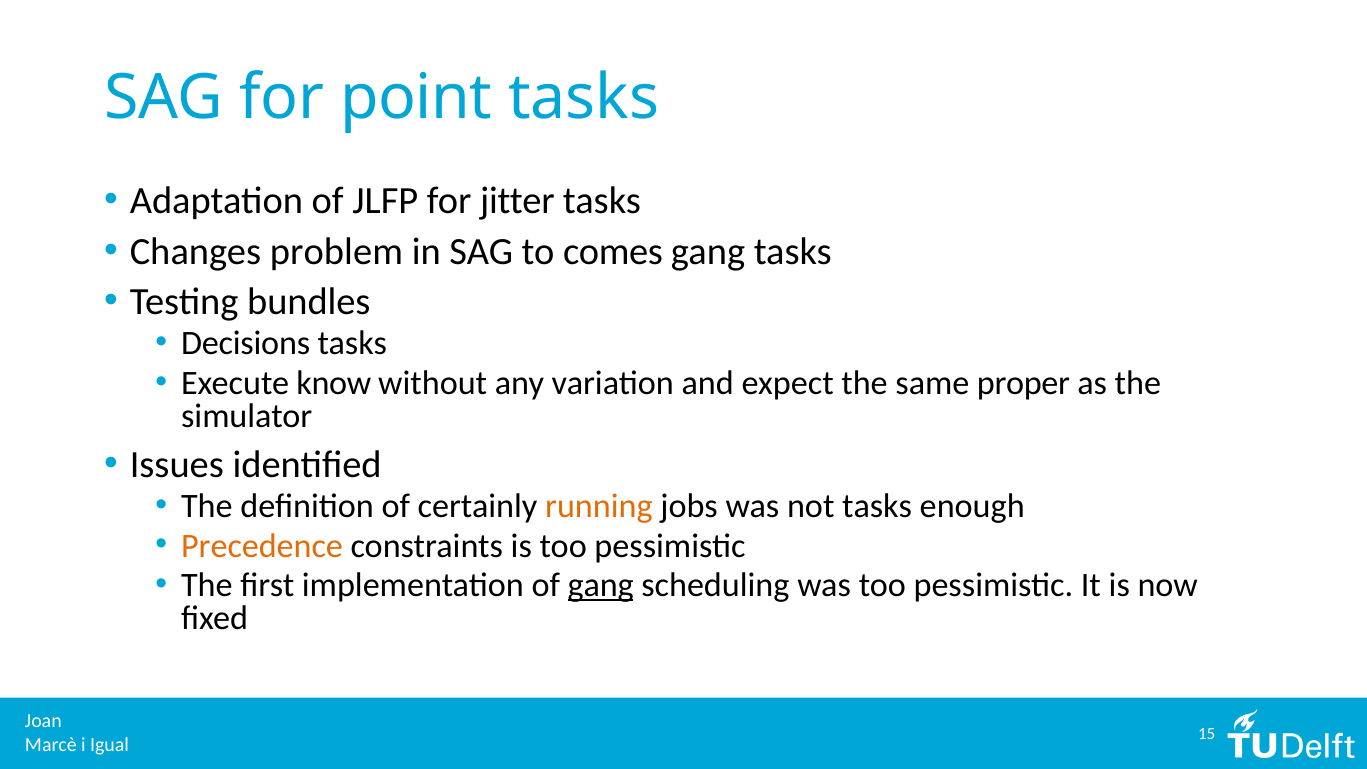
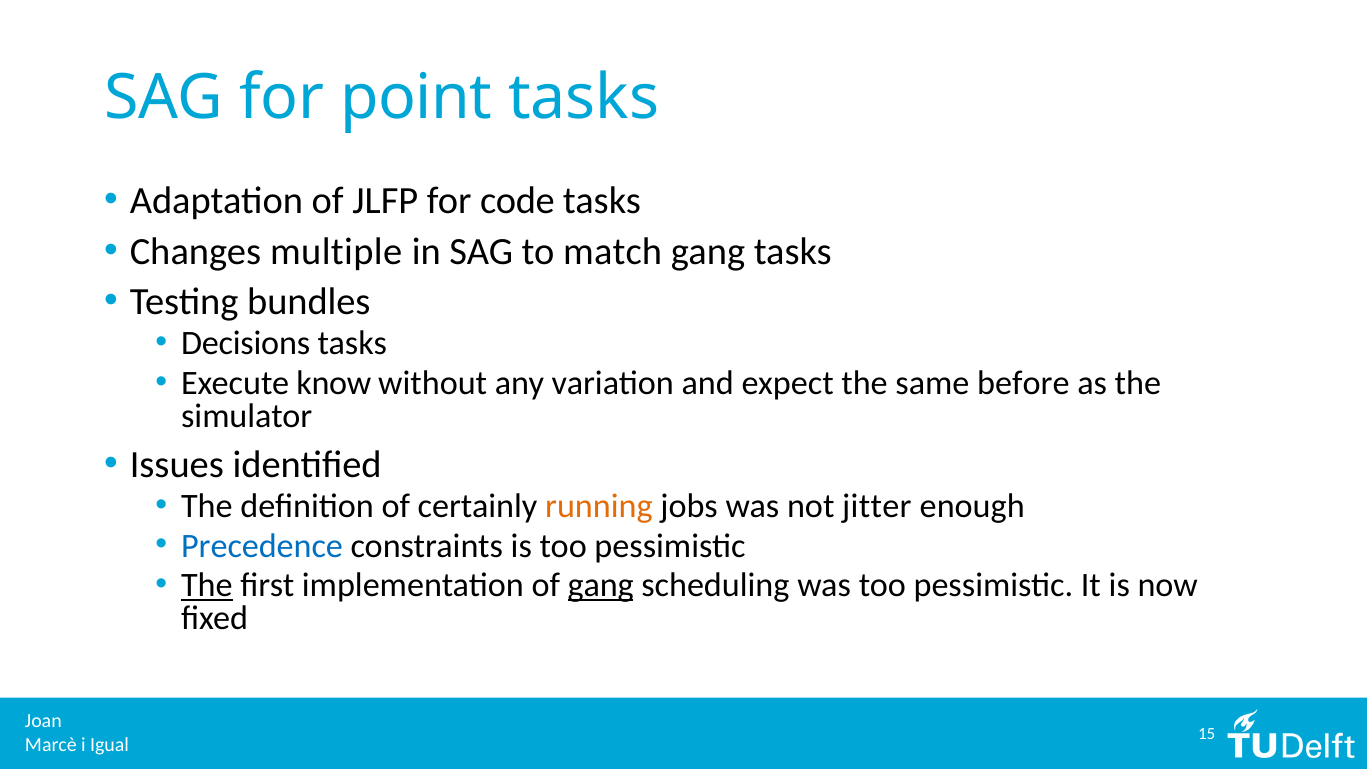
jitter: jitter -> code
problem: problem -> multiple
comes: comes -> match
proper: proper -> before
not tasks: tasks -> jitter
Precedence colour: orange -> blue
The at (207, 585) underline: none -> present
